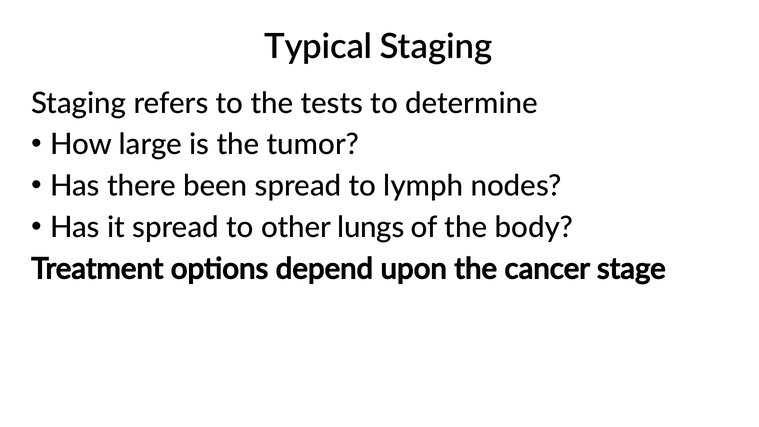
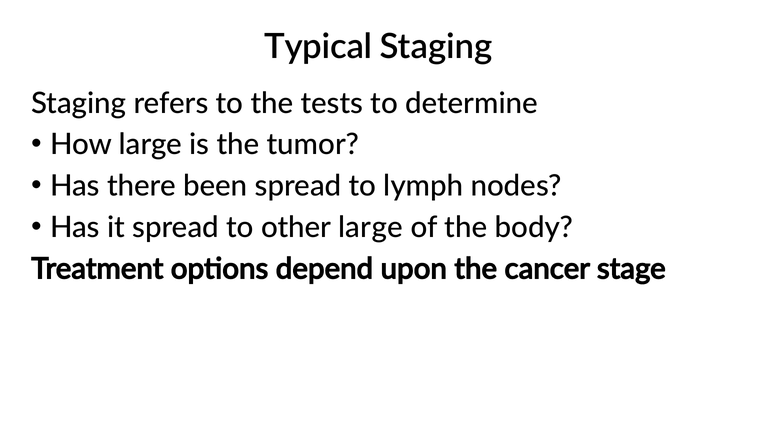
other lungs: lungs -> large
